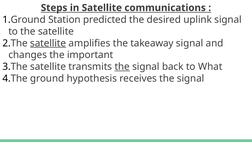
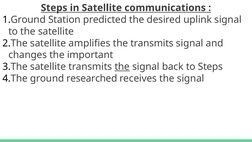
satellite at (48, 43) underline: present -> none
the takeaway: takeaway -> transmits
to What: What -> Steps
hypothesis: hypothesis -> researched
